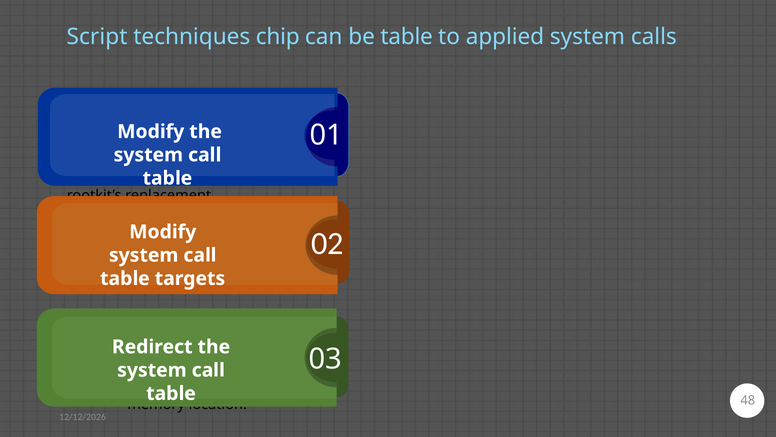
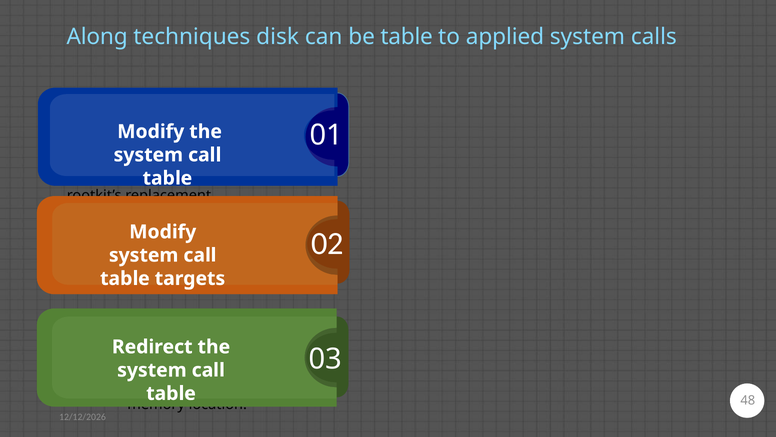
Script: Script -> Along
chip: chip -> disk
